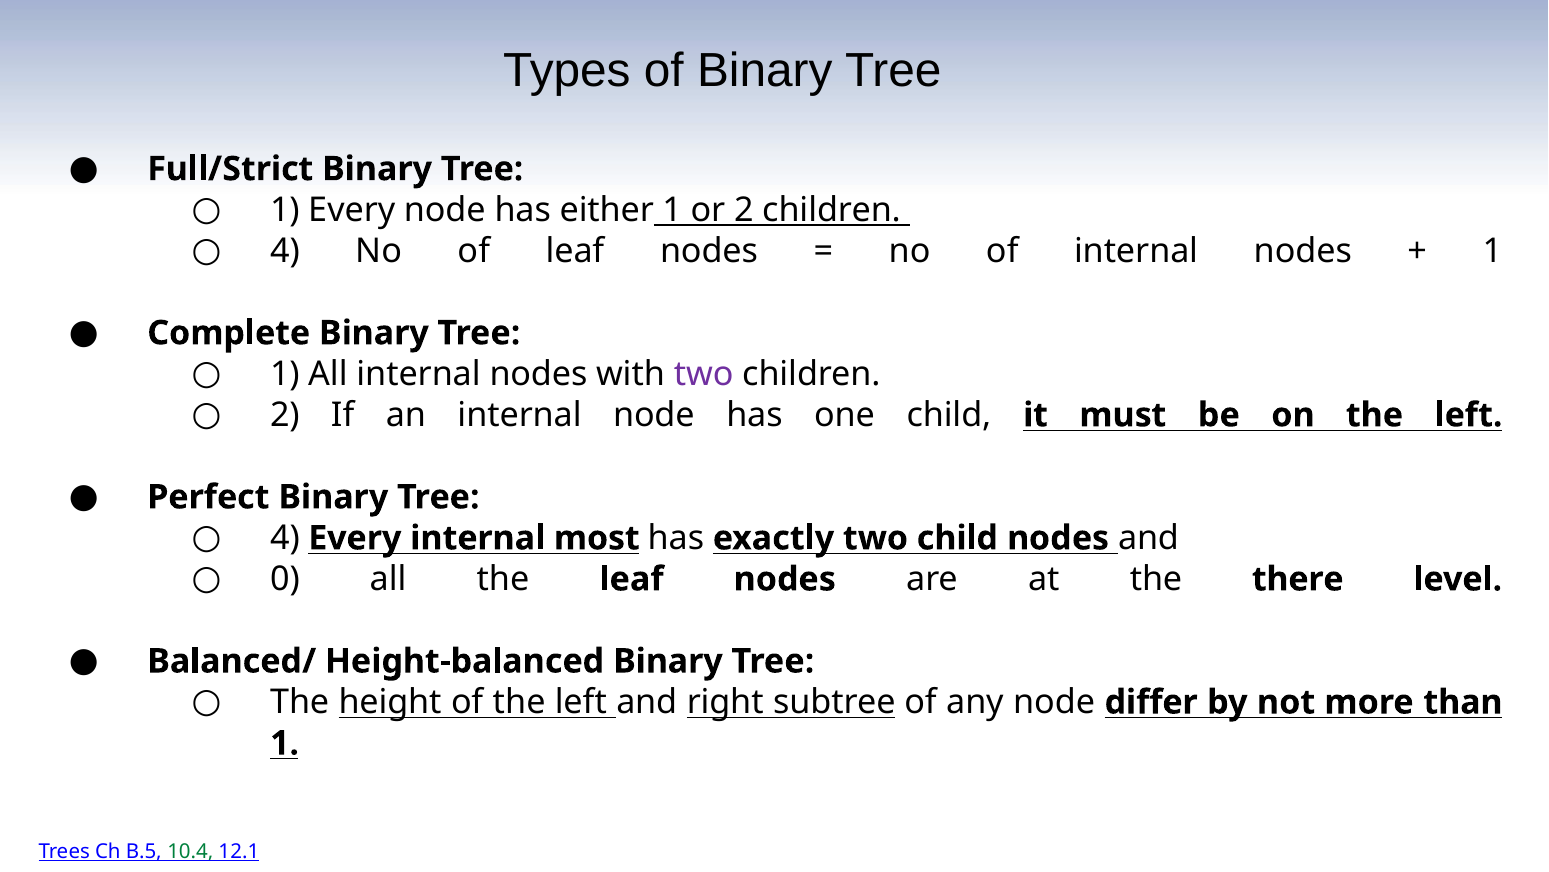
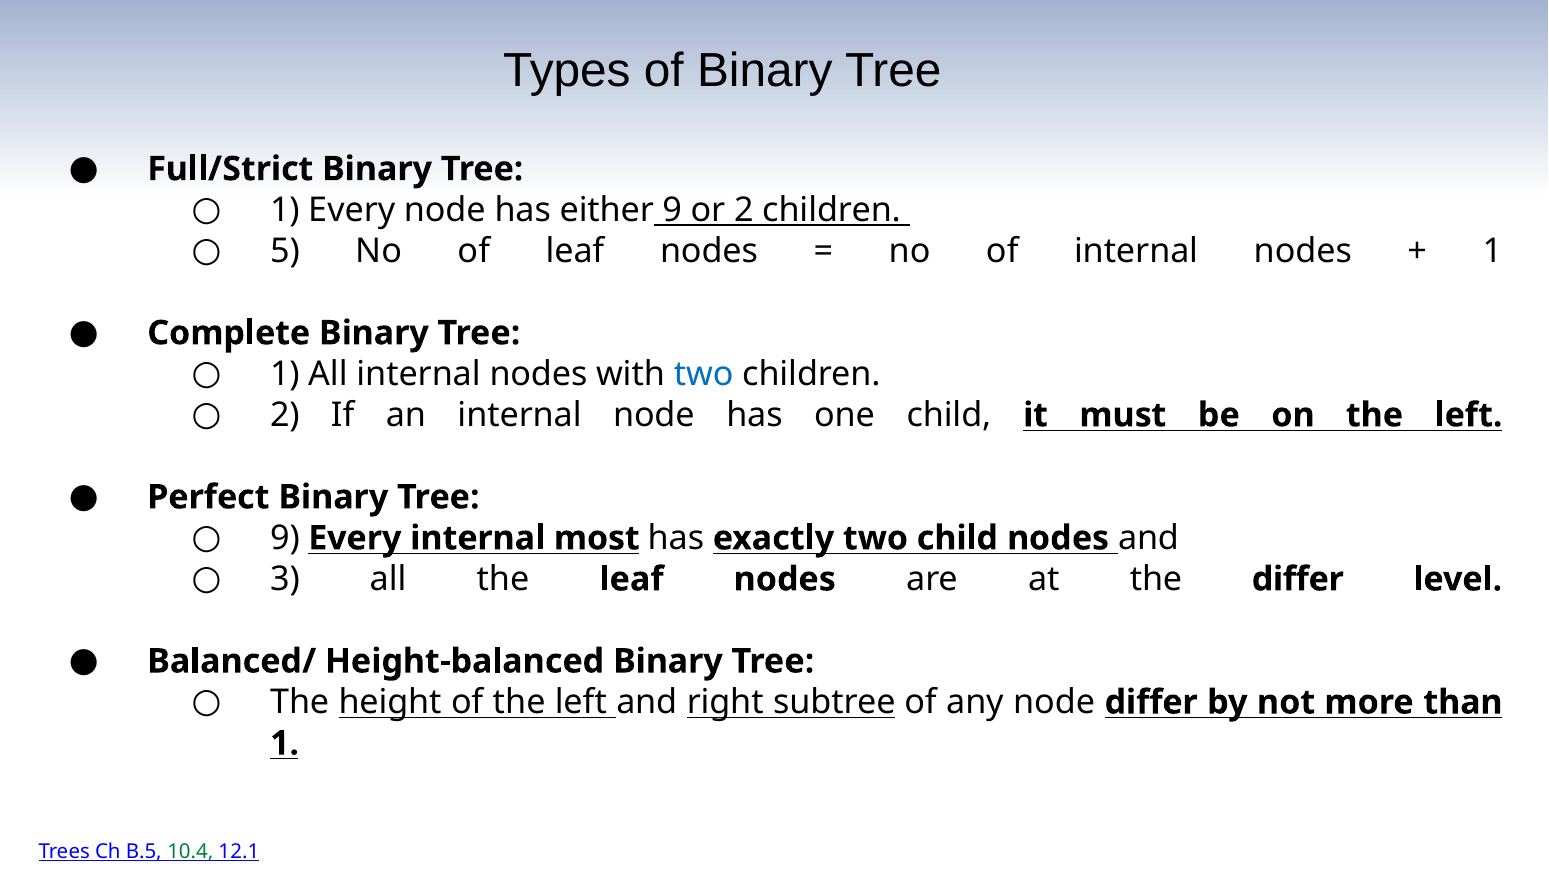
either 1: 1 -> 9
4 at (285, 251): 4 -> 5
two at (704, 374) colour: purple -> blue
4 at (285, 538): 4 -> 9
0: 0 -> 3
the there: there -> differ
